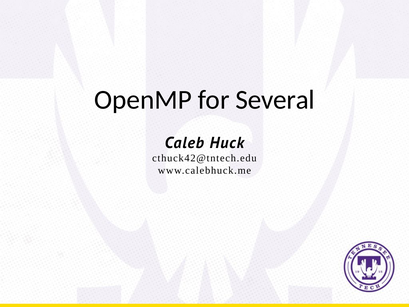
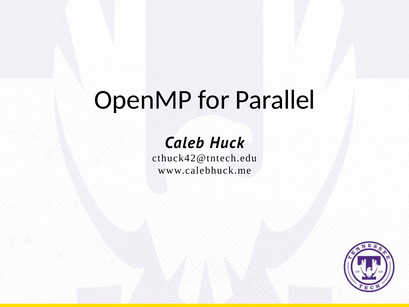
Several: Several -> Parallel
